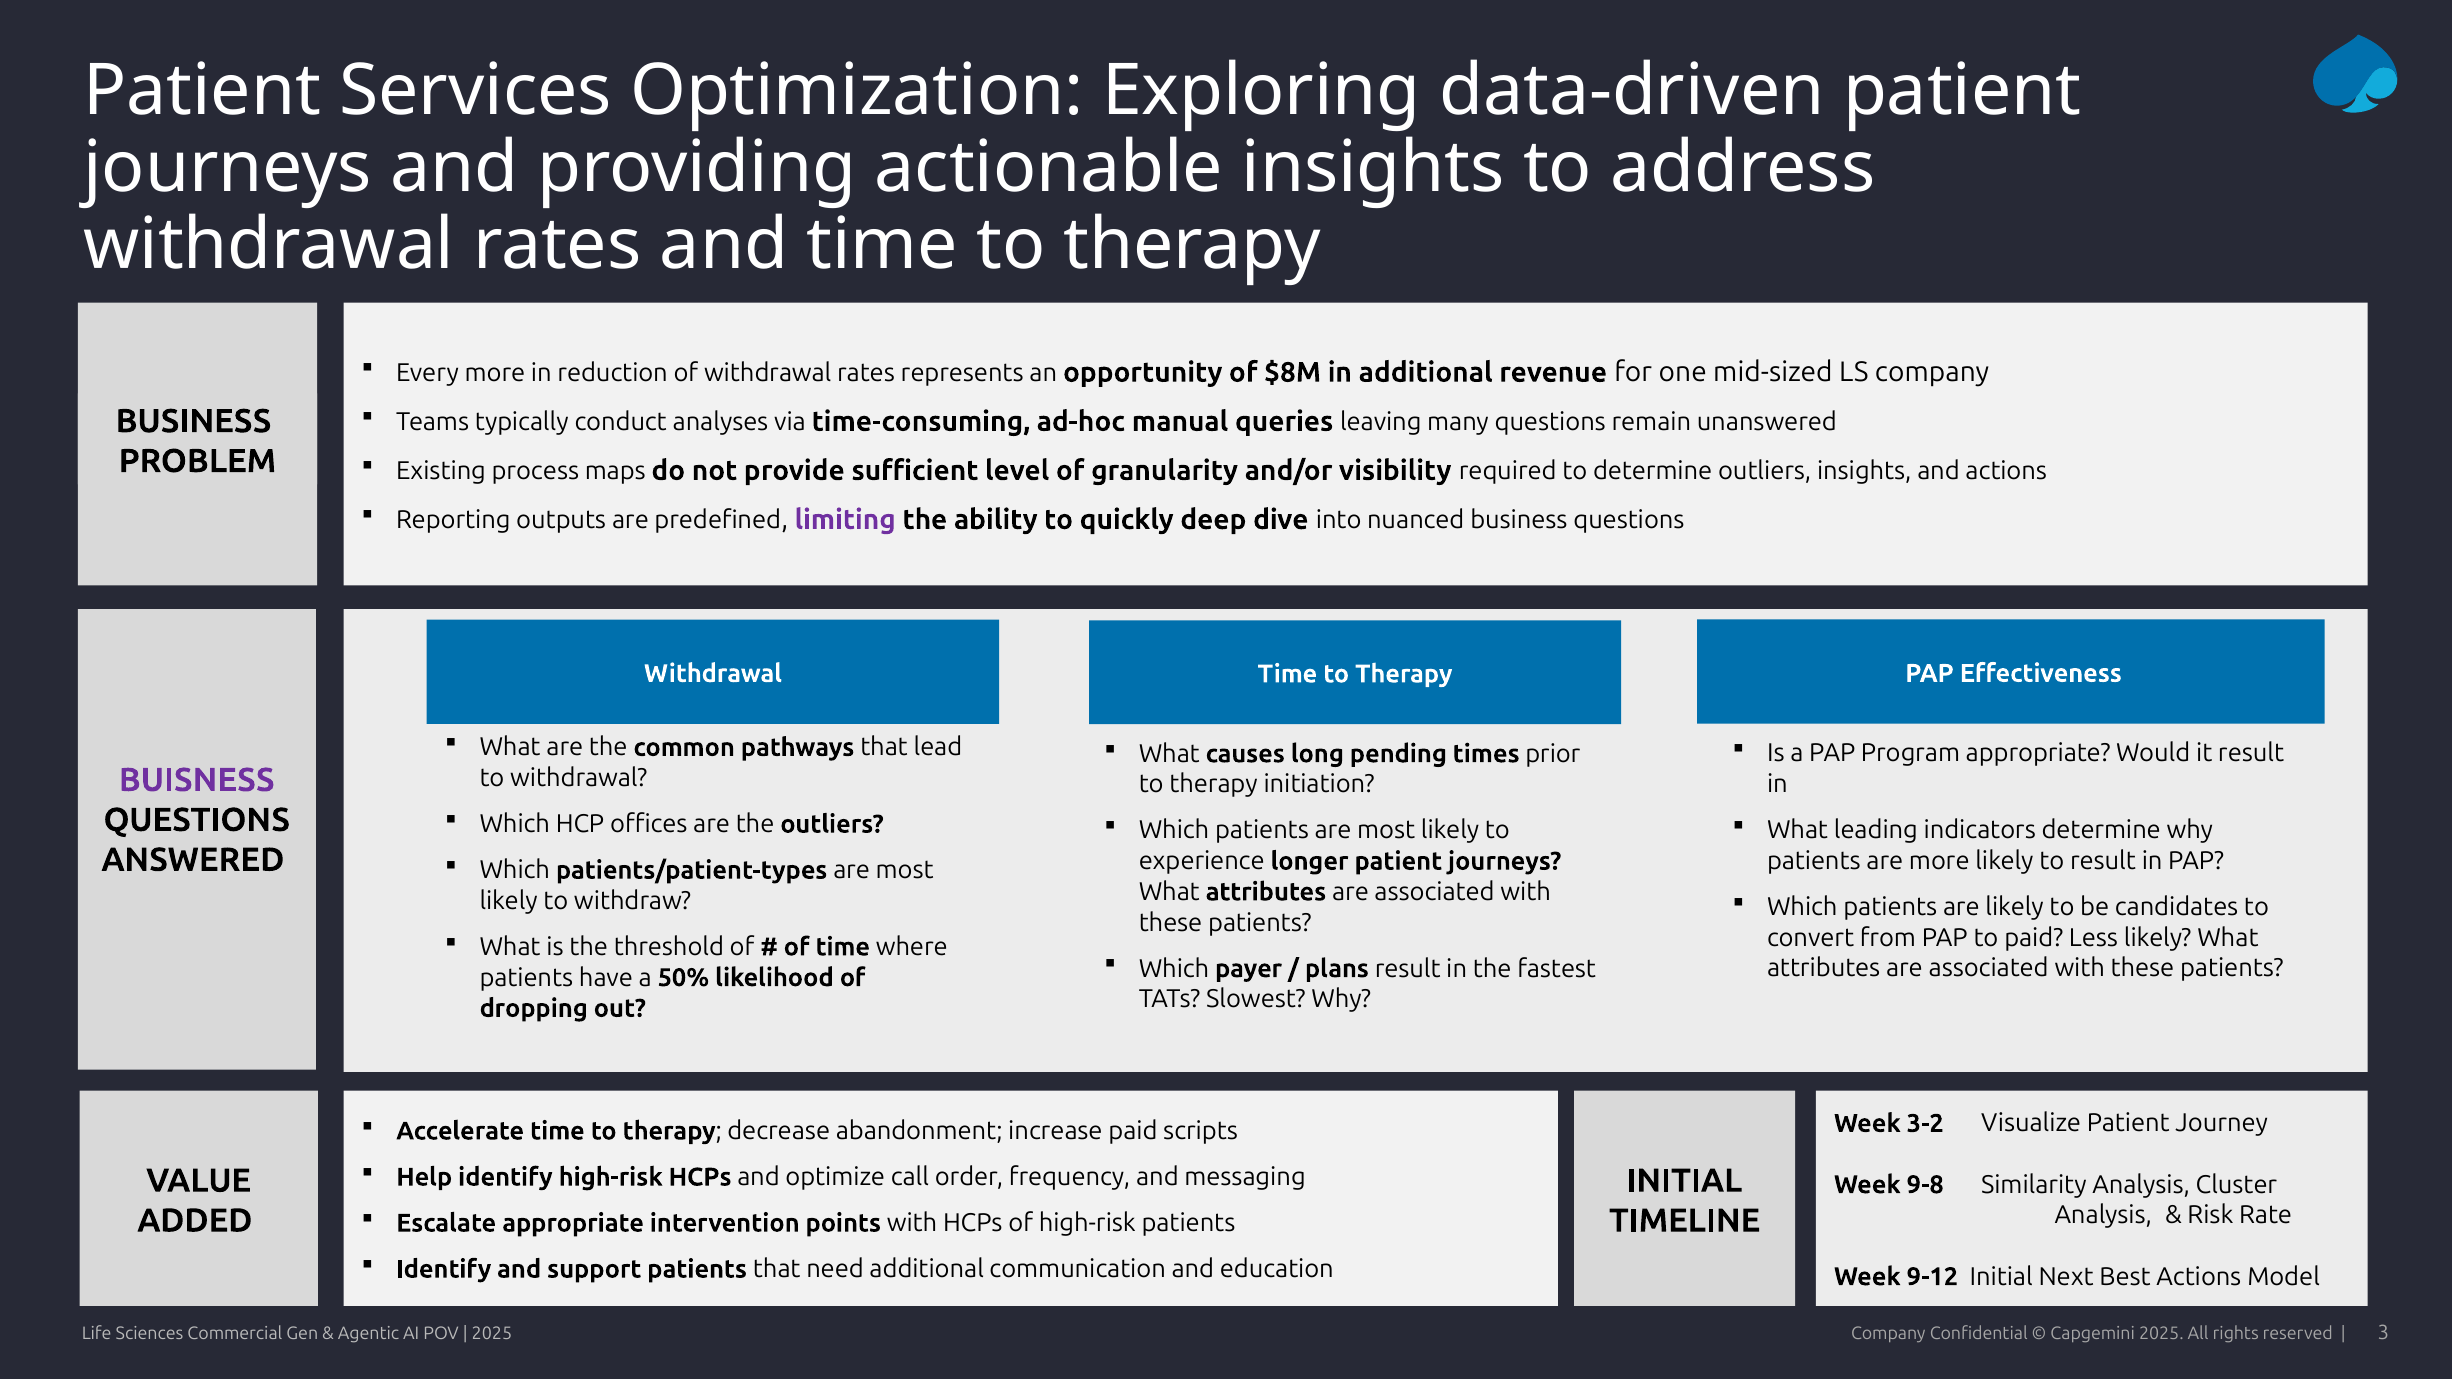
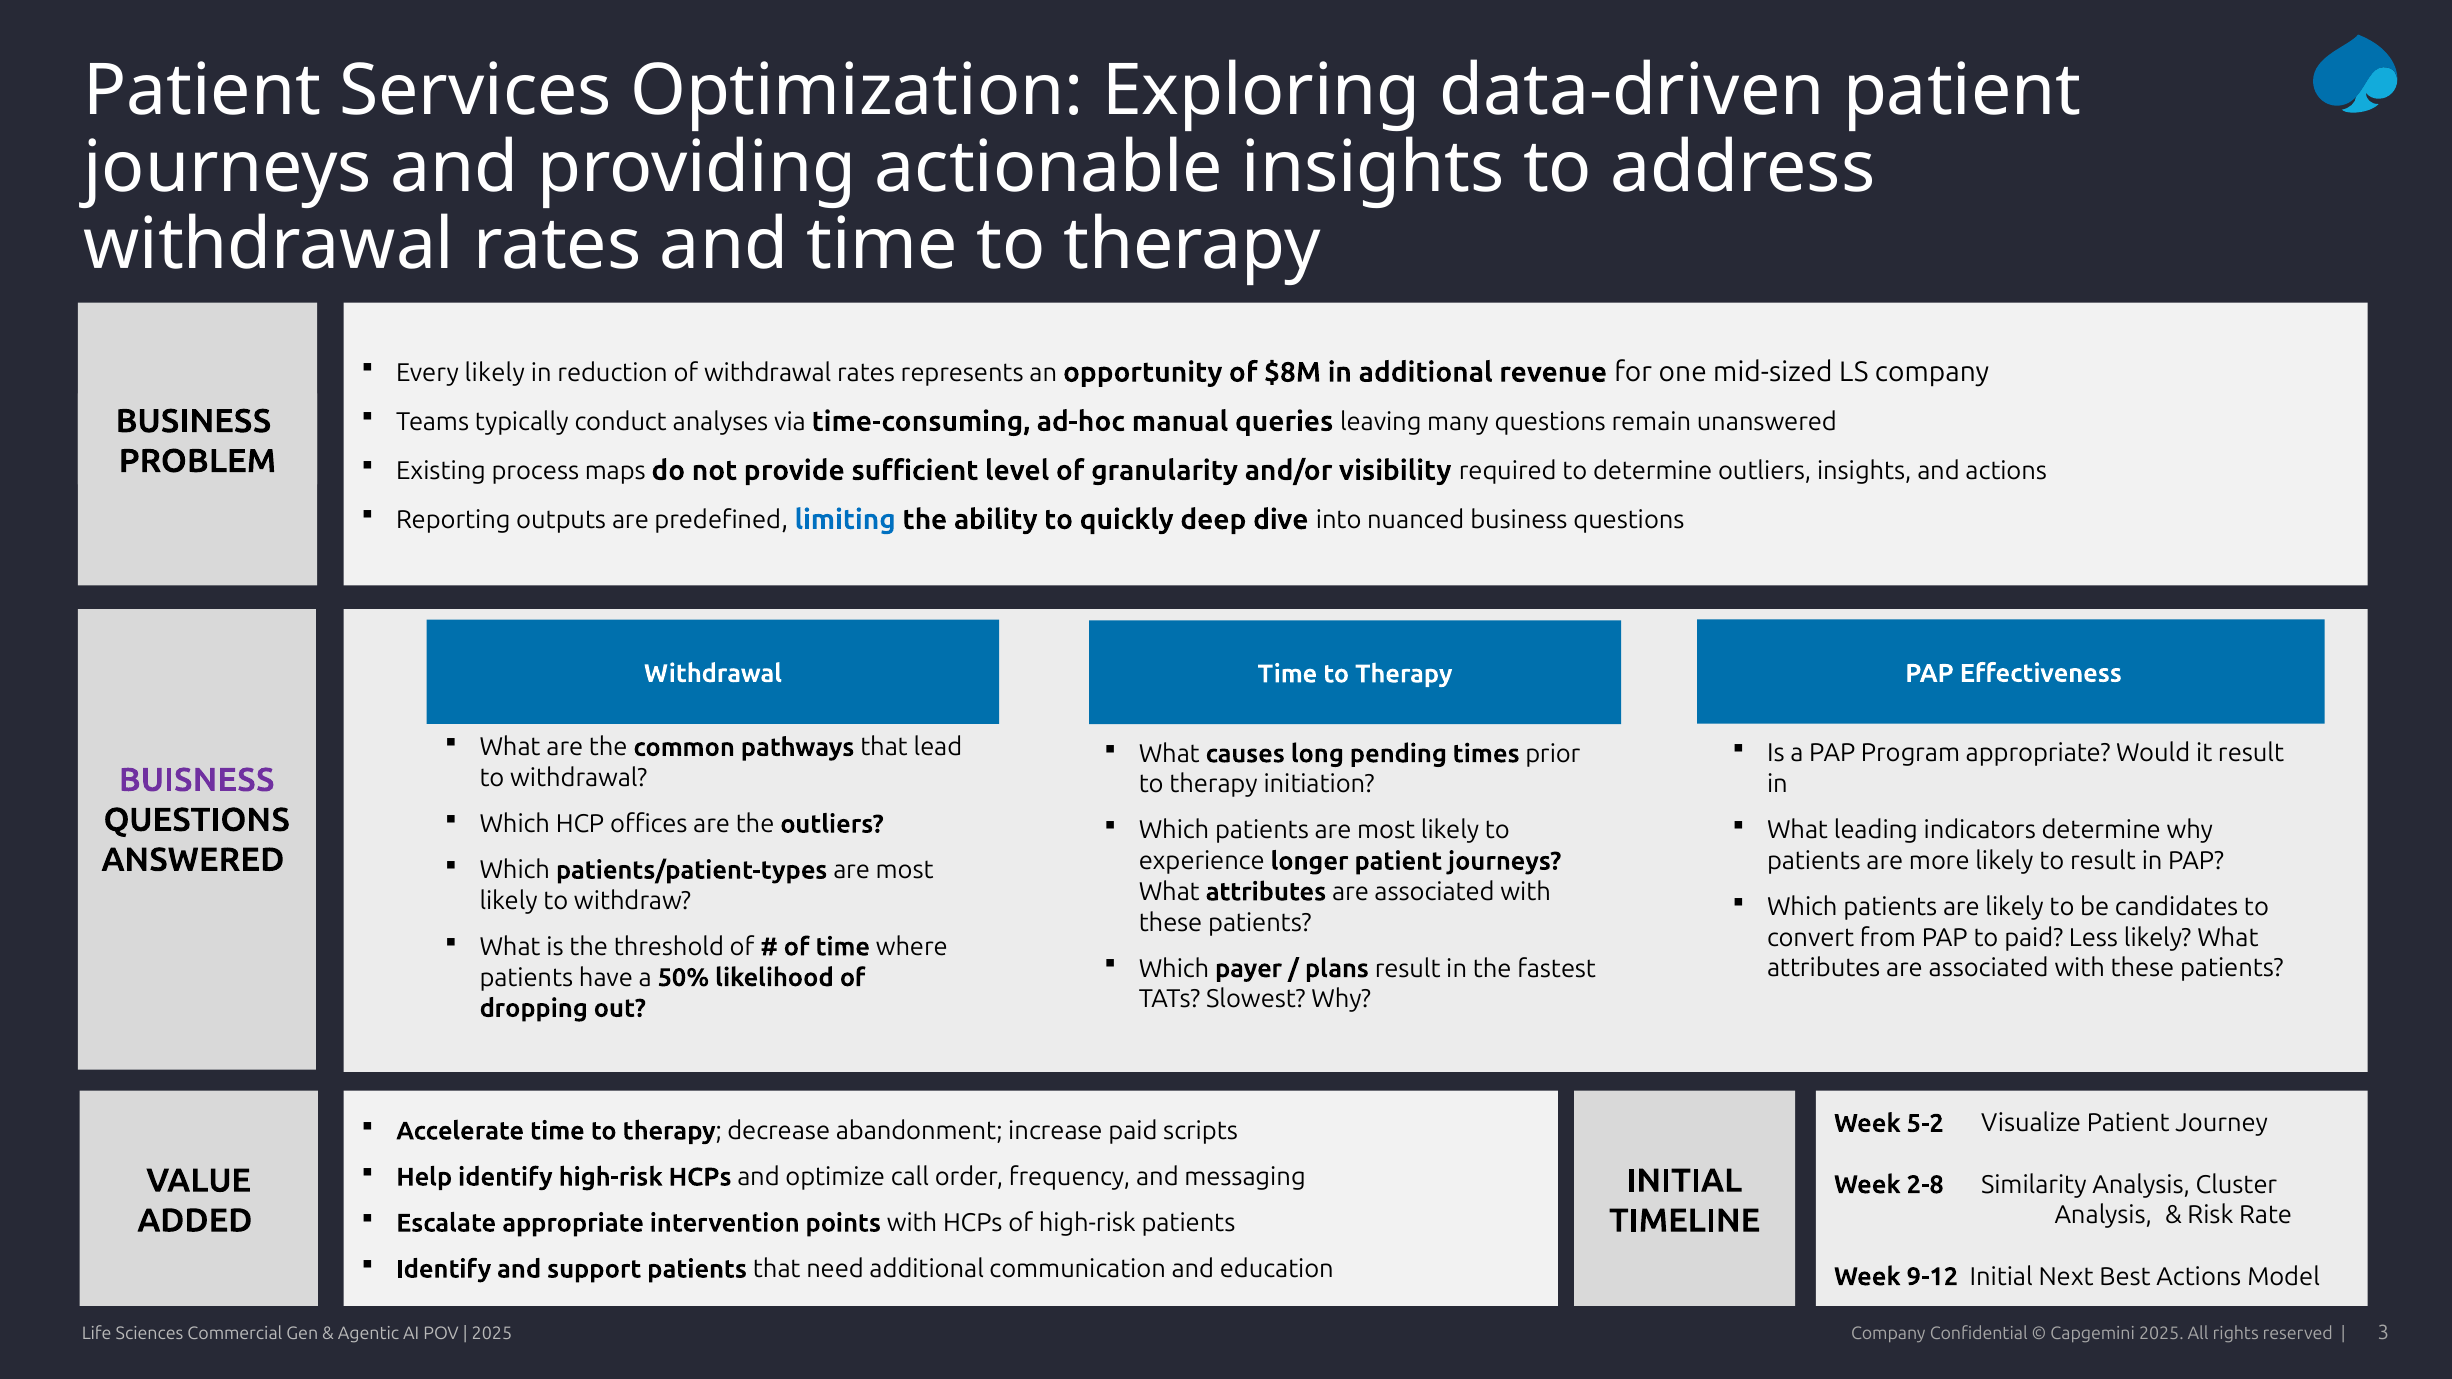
Every more: more -> likely
limiting colour: purple -> blue
3-2: 3-2 -> 5-2
9-8: 9-8 -> 2-8
